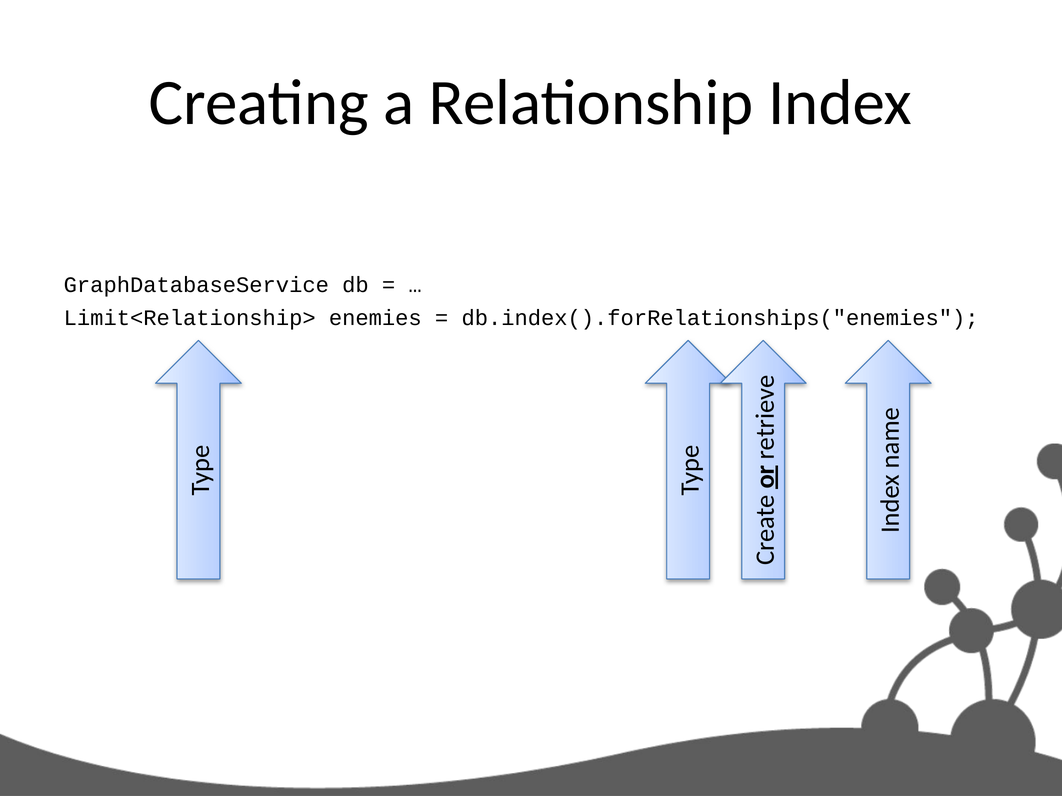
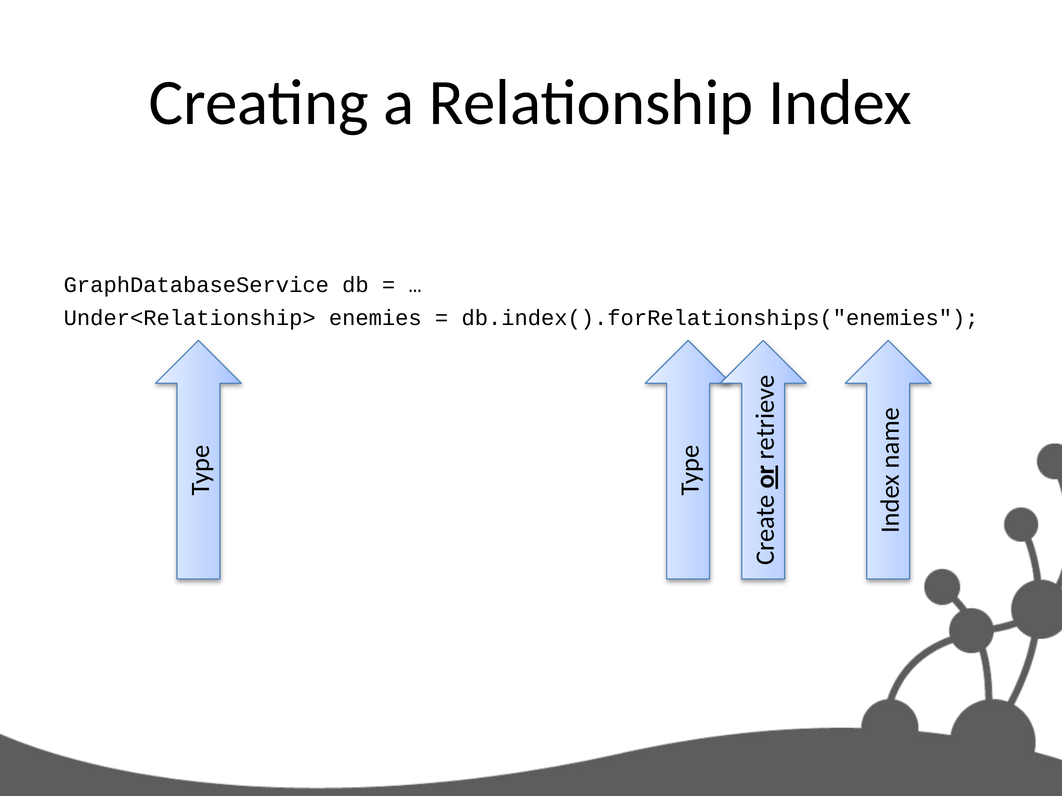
Limit<Relationship>: Limit<Relationship> -> Under<Relationship>
